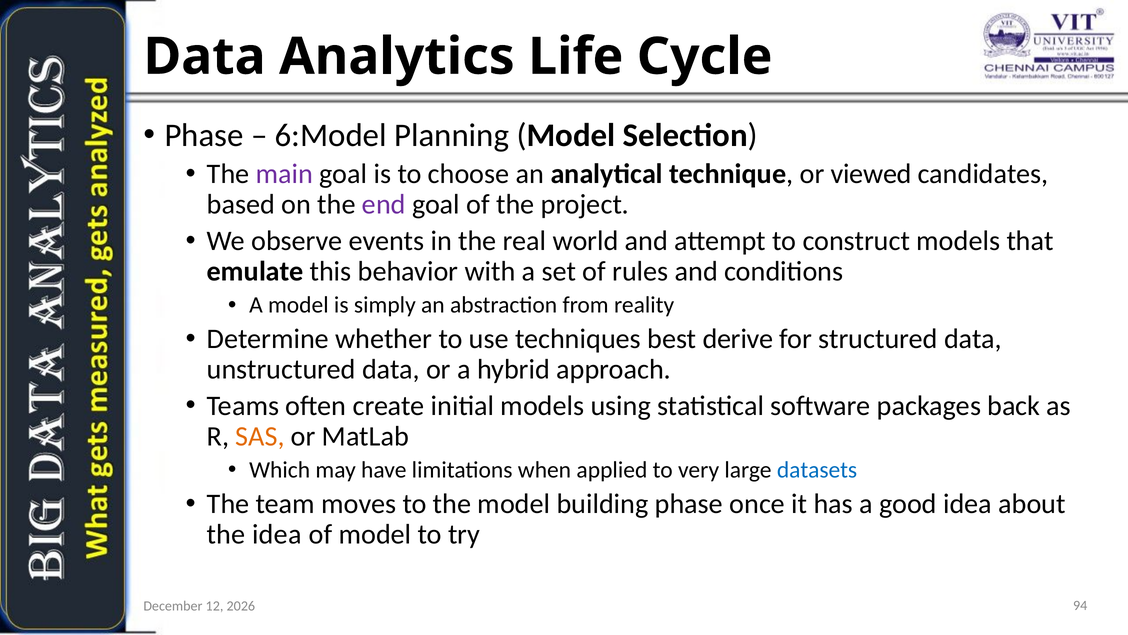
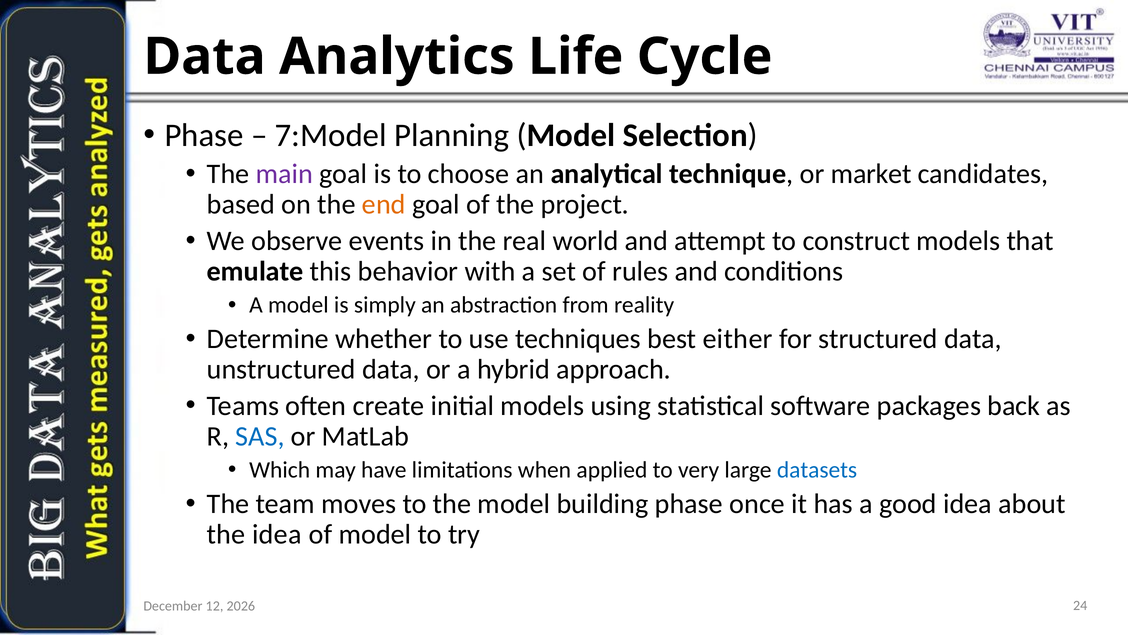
6:Model: 6:Model -> 7:Model
viewed: viewed -> market
end colour: purple -> orange
derive: derive -> either
SAS colour: orange -> blue
94: 94 -> 24
